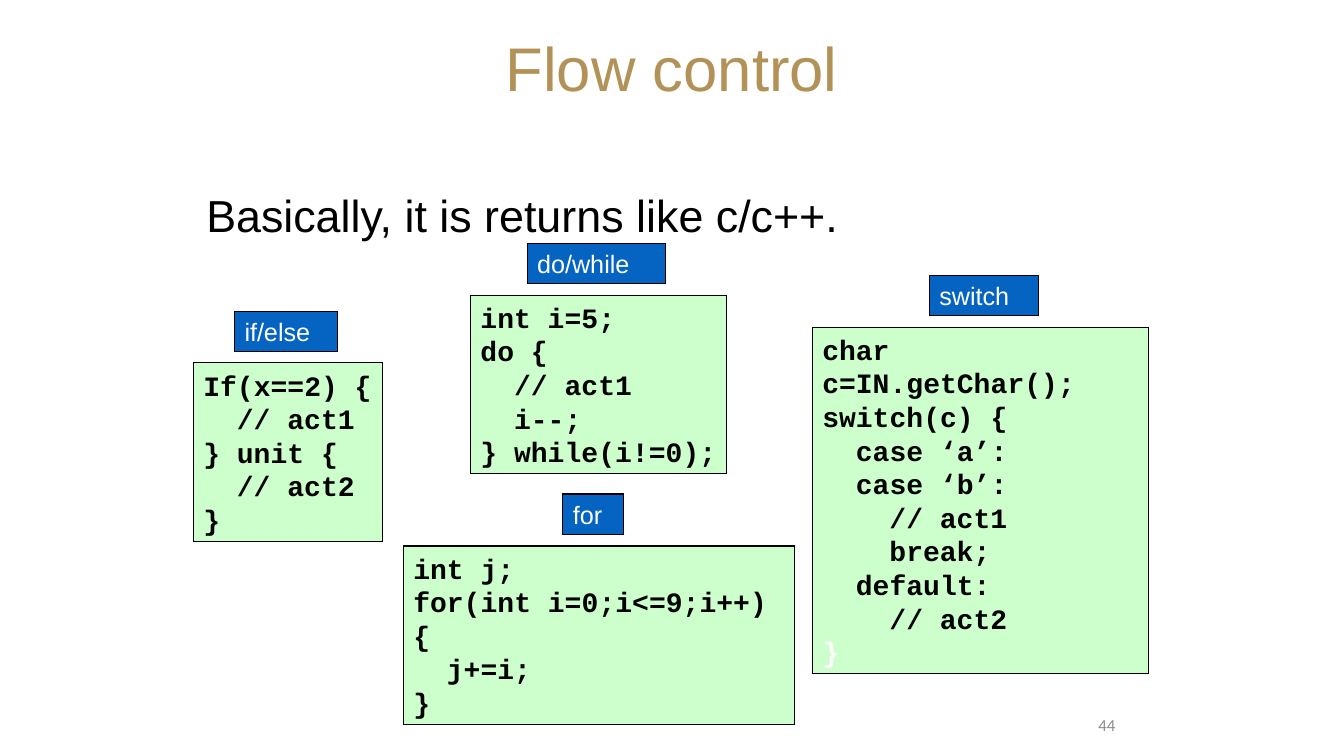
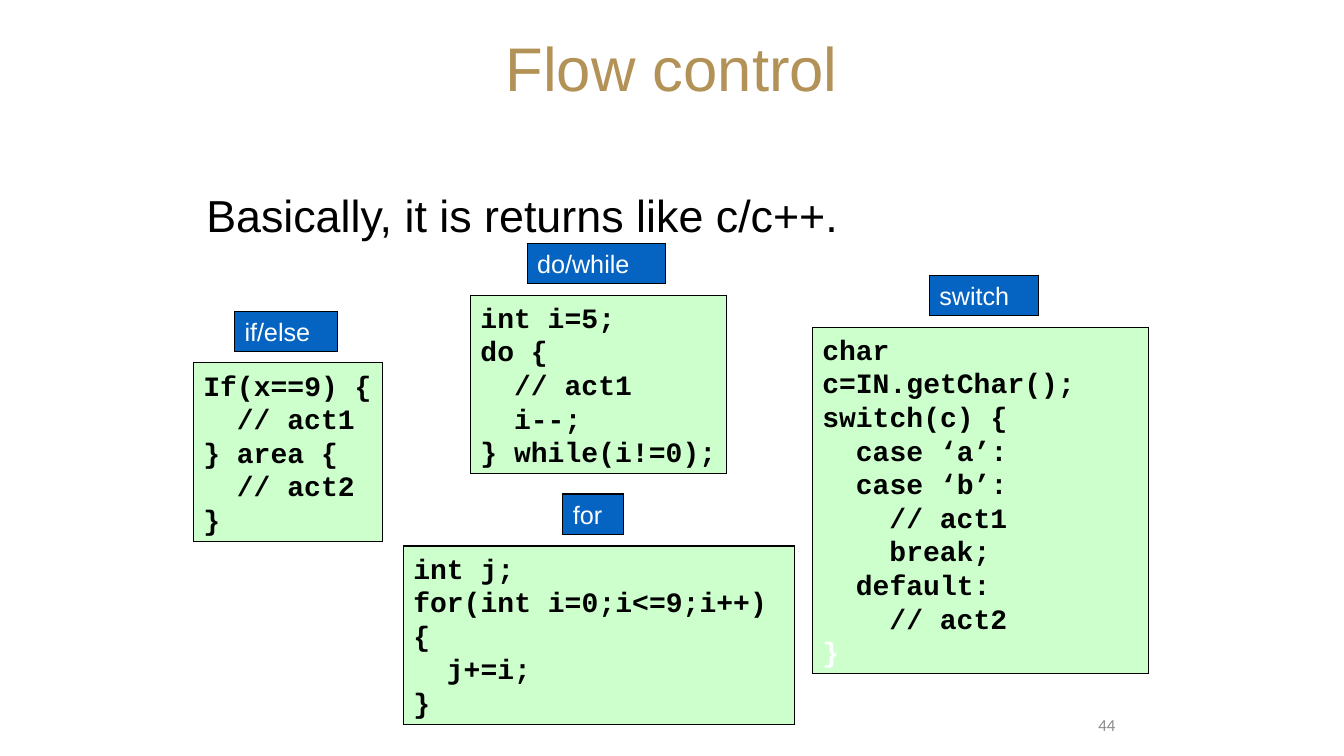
If(x==2: If(x==2 -> If(x==9
unit: unit -> area
